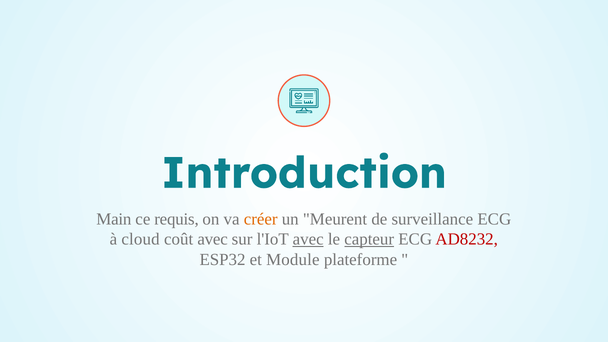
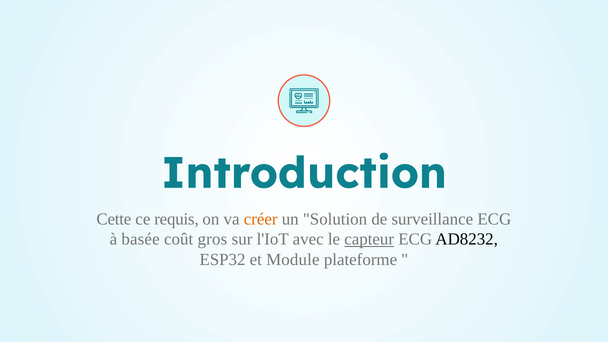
Main: Main -> Cette
Meurent: Meurent -> Solution
cloud: cloud -> basée
coût avec: avec -> gros
avec at (308, 239) underline: present -> none
AD8232 colour: red -> black
